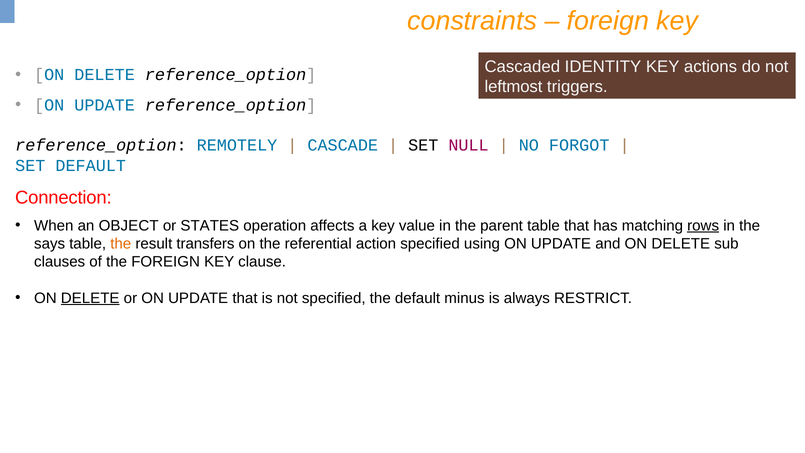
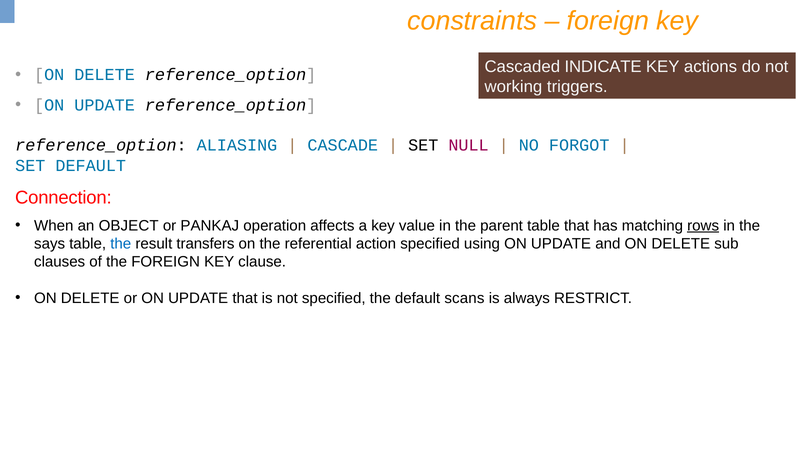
IDENTITY: IDENTITY -> INDICATE
leftmost: leftmost -> working
REMOTELY: REMOTELY -> ALIASING
STATES: STATES -> PANKAJ
the at (121, 244) colour: orange -> blue
DELETE at (90, 298) underline: present -> none
minus: minus -> scans
